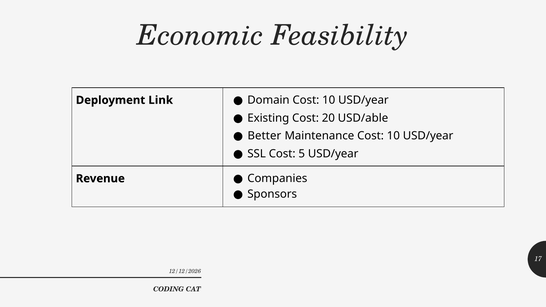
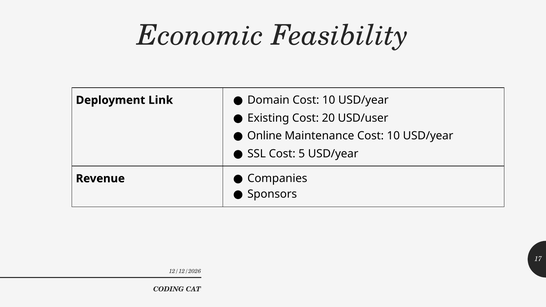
USD/able: USD/able -> USD/user
Better: Better -> Online
